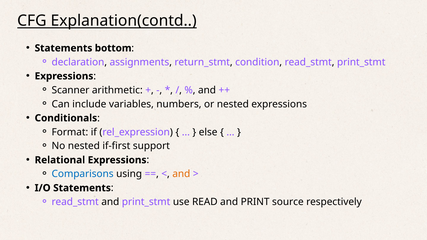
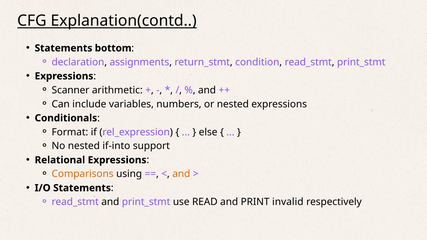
if-first: if-first -> if-into
Comparisons colour: blue -> orange
source: source -> invalid
